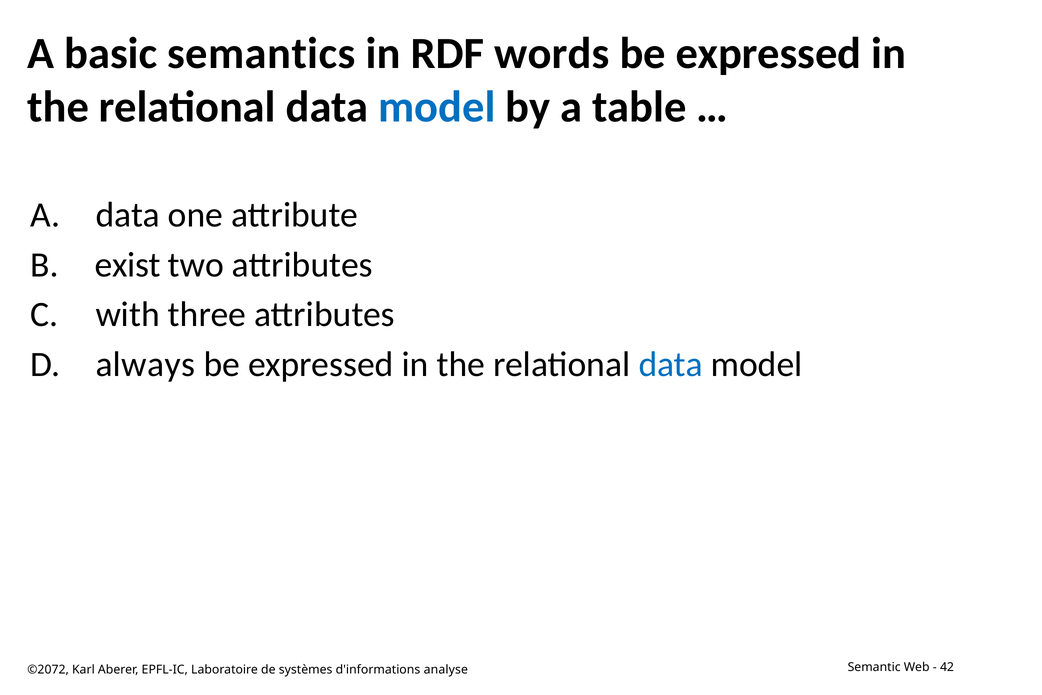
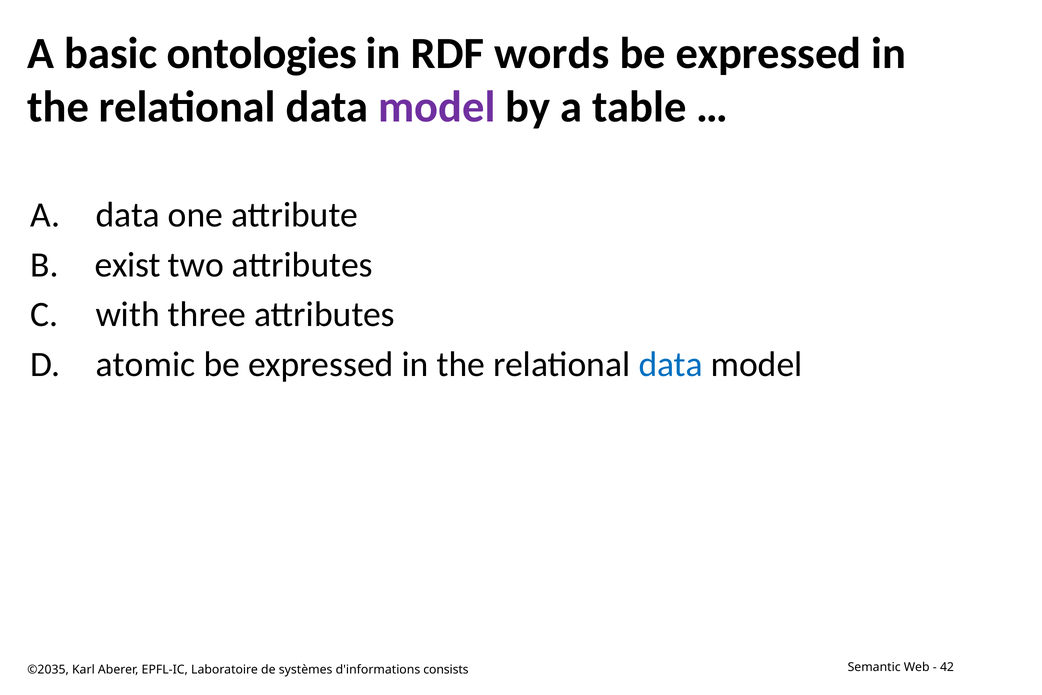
semantics: semantics -> ontologies
model at (437, 107) colour: blue -> purple
always: always -> atomic
©2072: ©2072 -> ©2035
analyse: analyse -> consists
